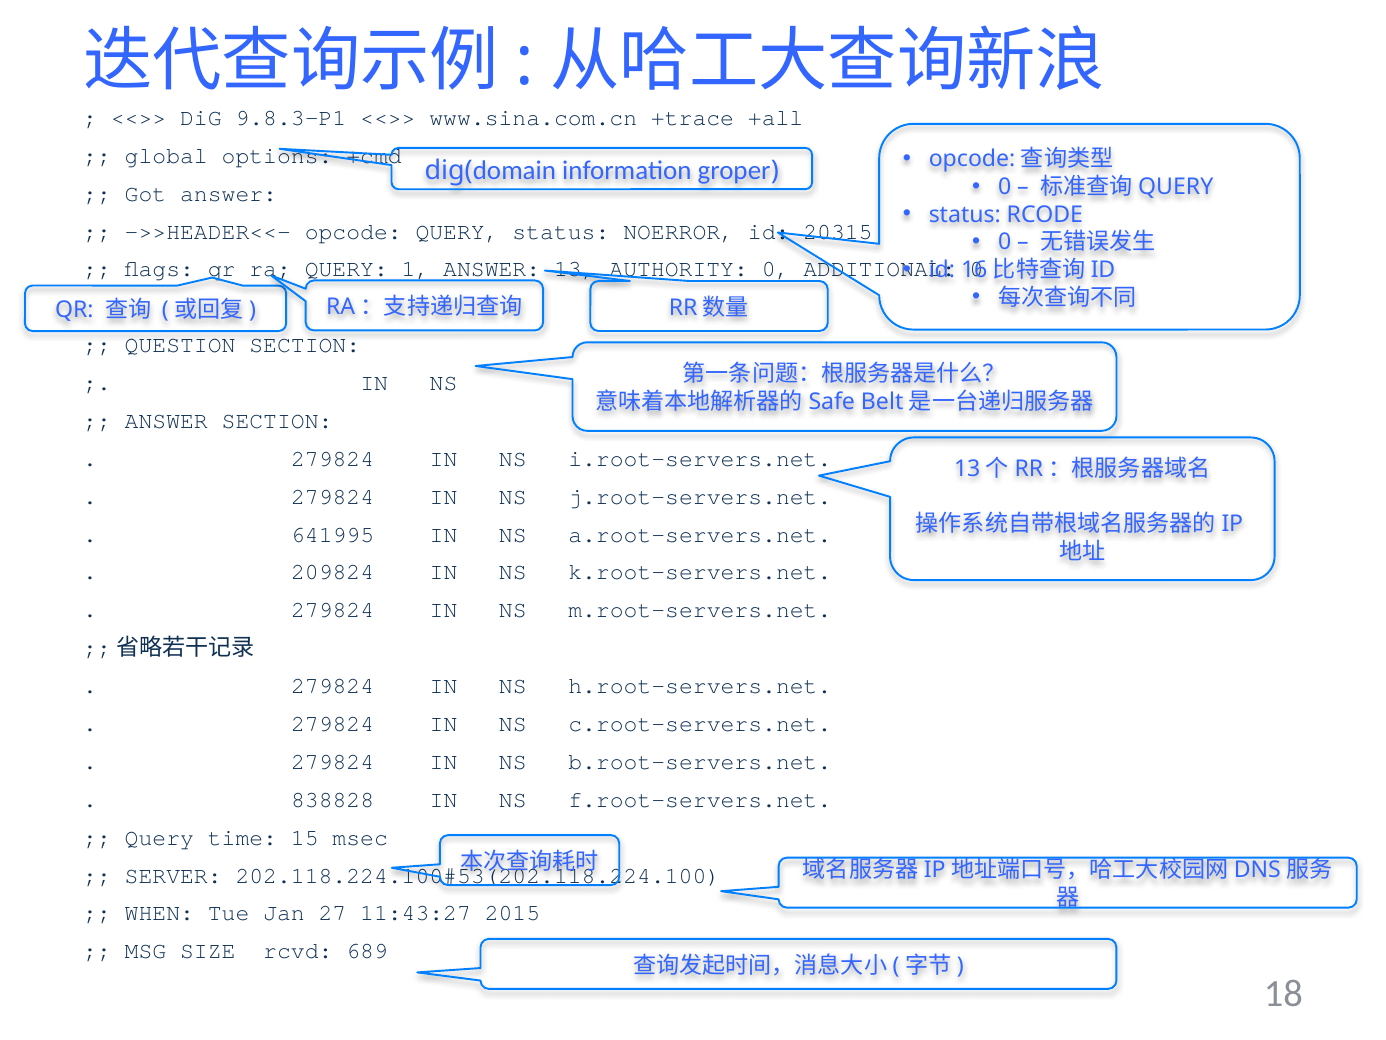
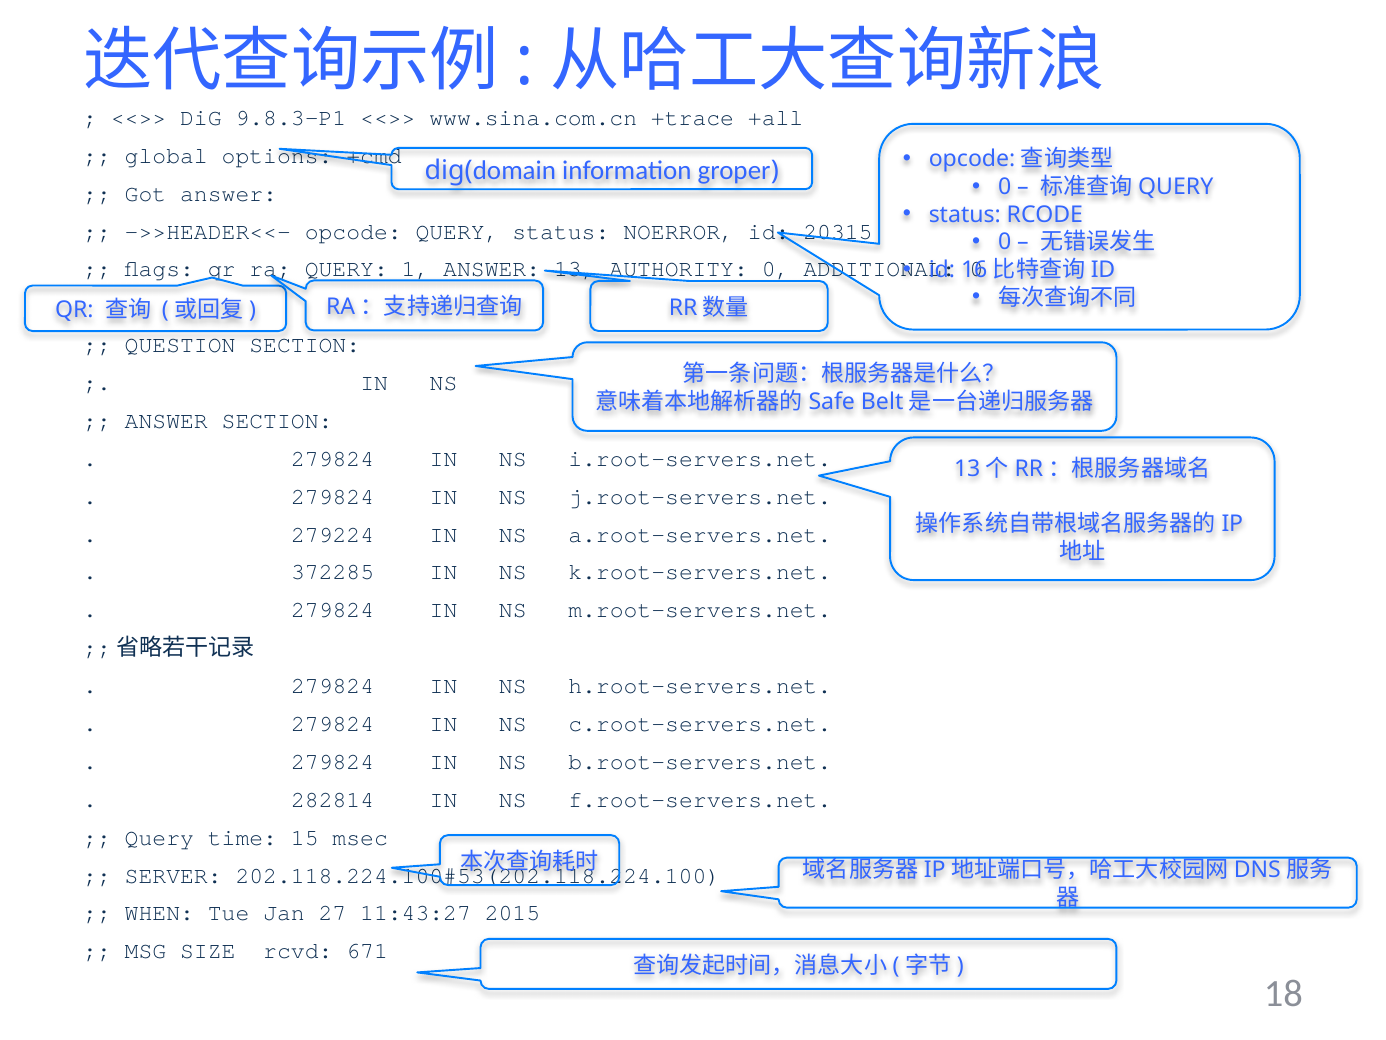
641995: 641995 -> 279224
209824: 209824 -> 372285
838828: 838828 -> 282814
689: 689 -> 671
